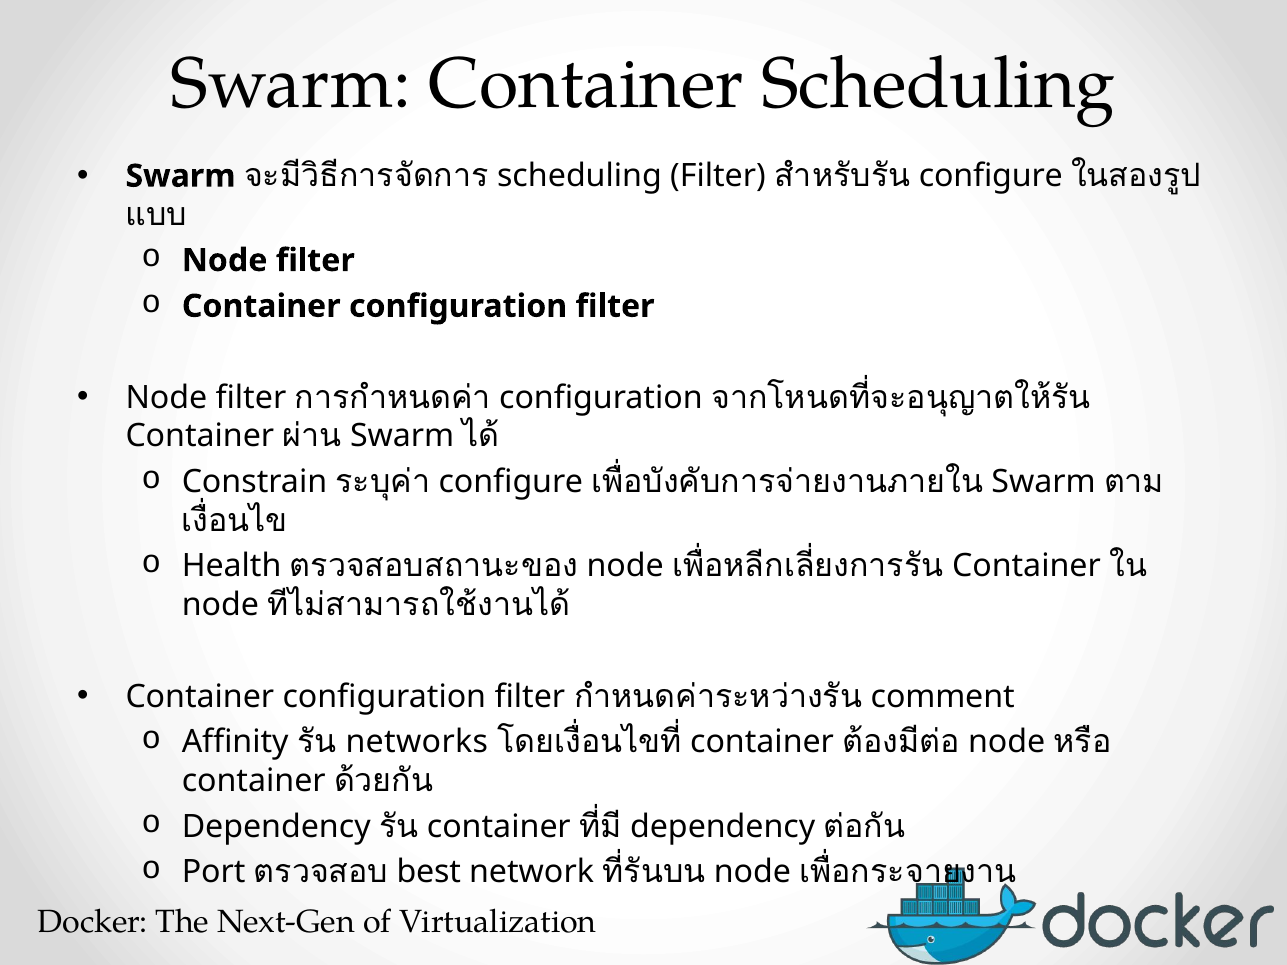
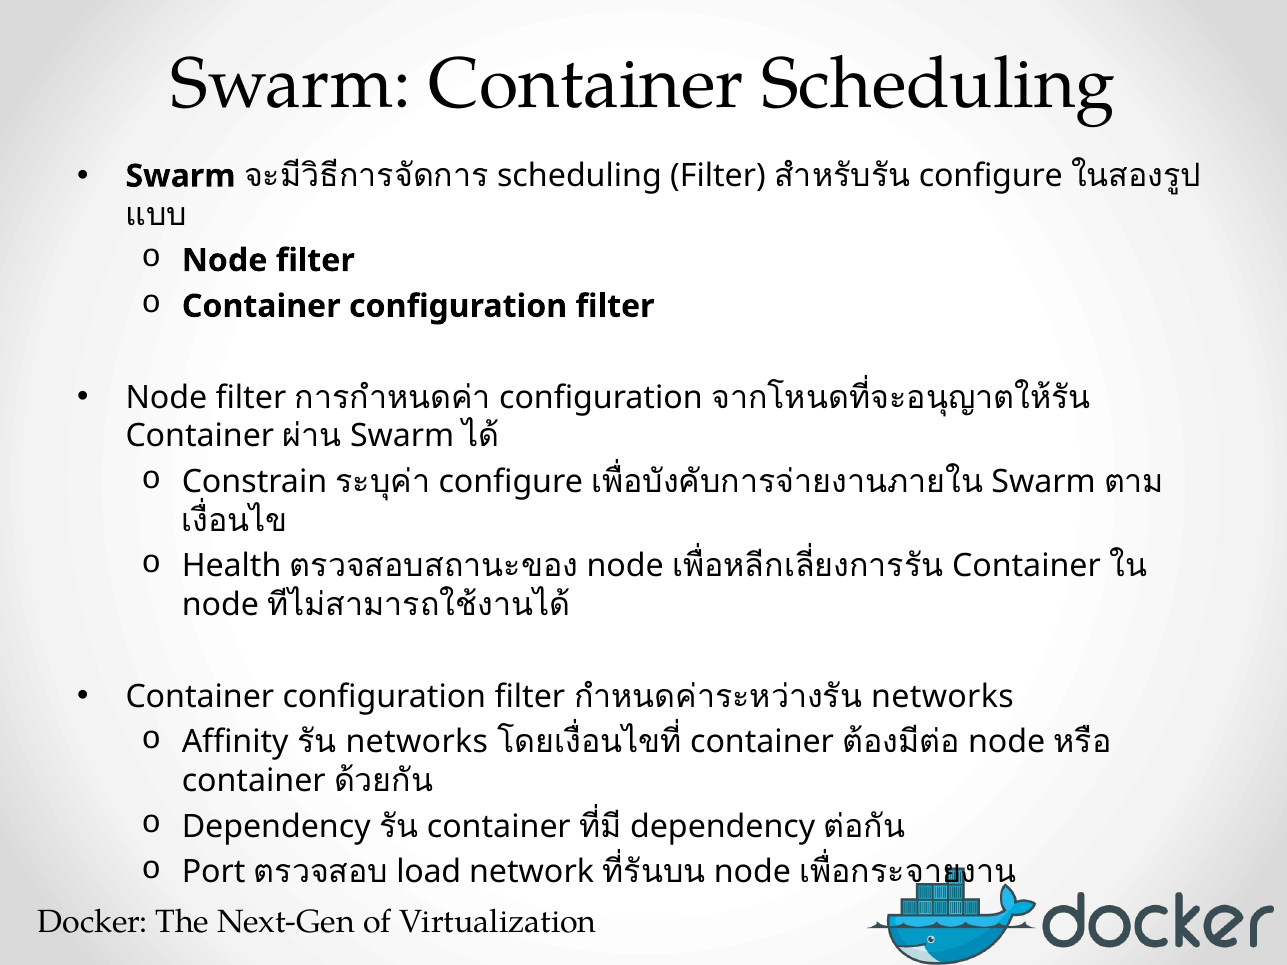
comment at (943, 697): comment -> networks
best: best -> load
